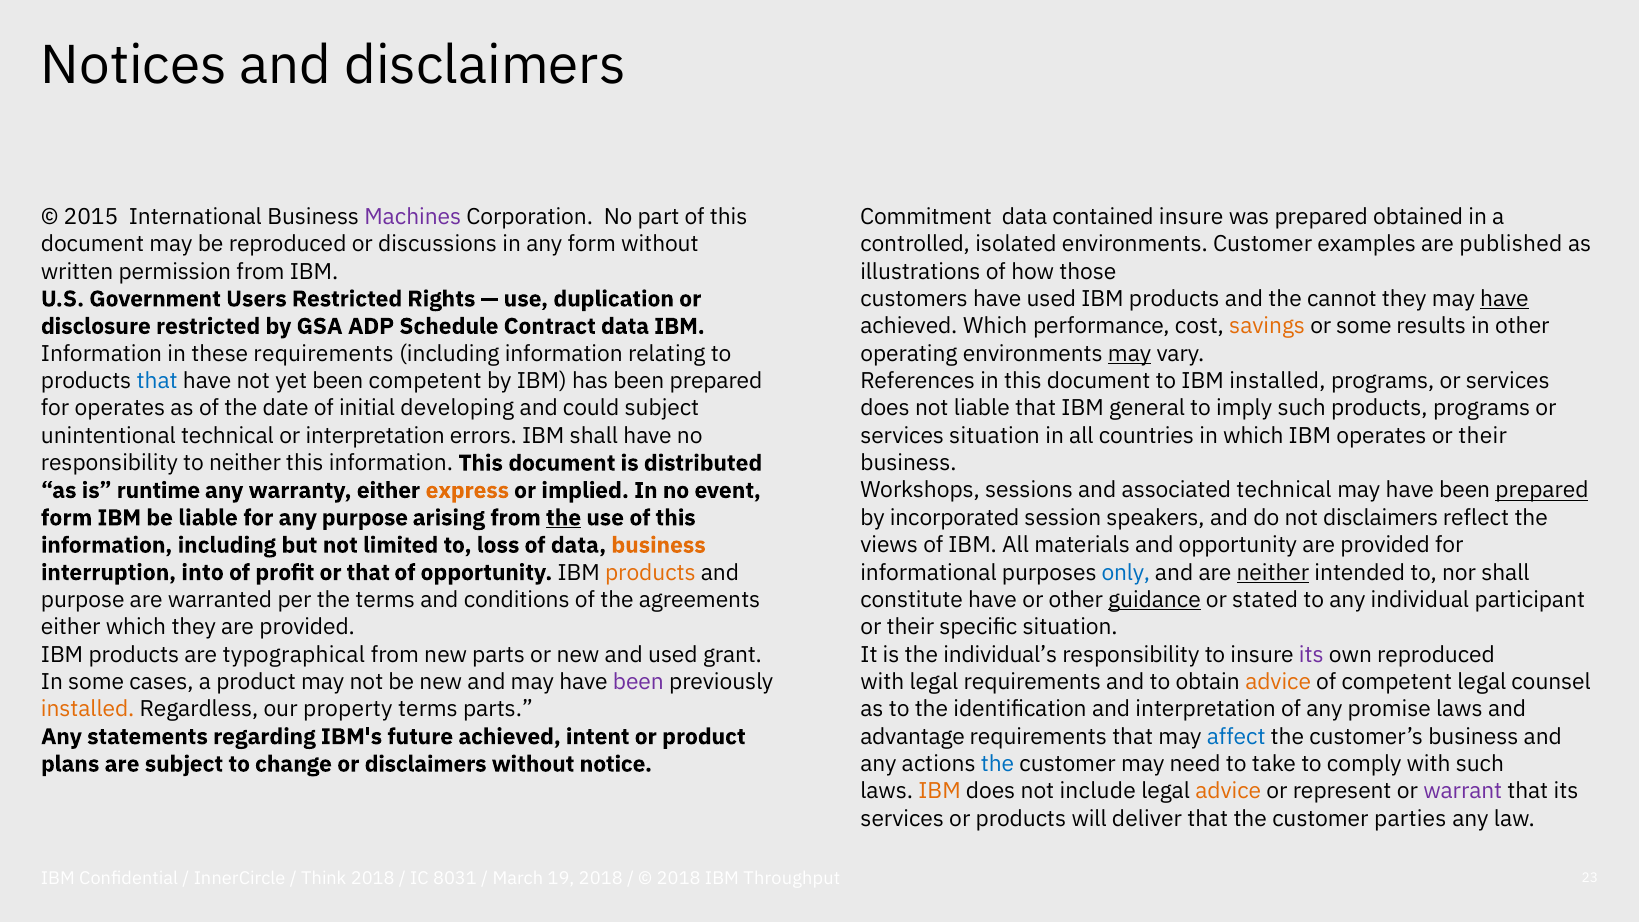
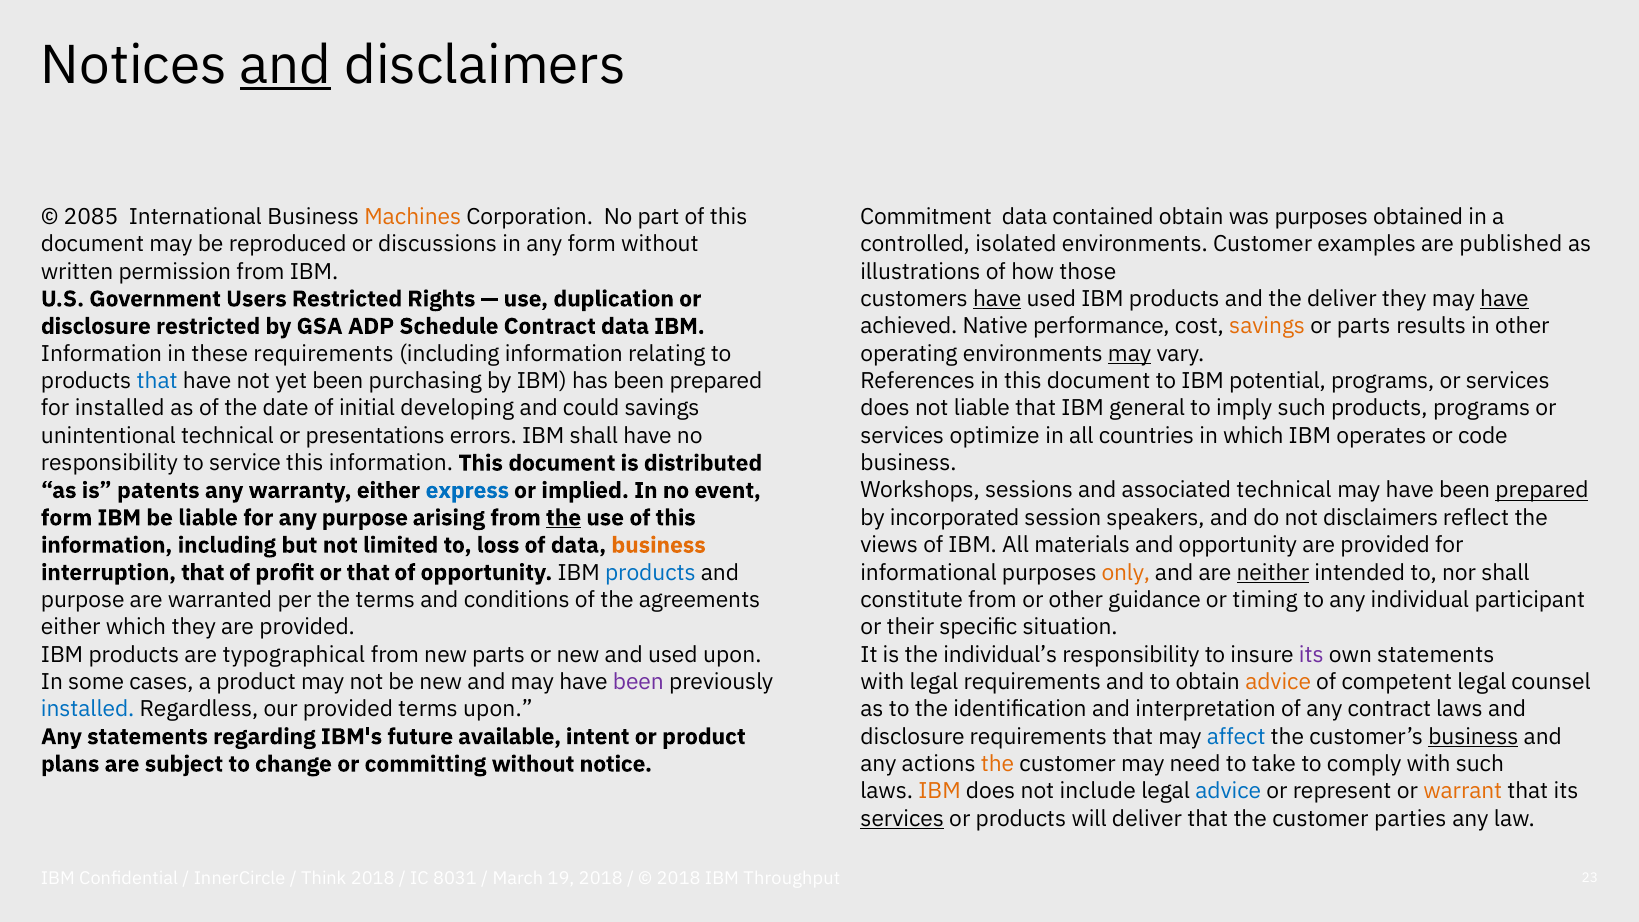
and at (286, 65) underline: none -> present
2015: 2015 -> 2085
Machines colour: purple -> orange
contained insure: insure -> obtain
was prepared: prepared -> purposes
have at (997, 299) underline: none -> present
the cannot: cannot -> deliver
achieved Which: Which -> Native
or some: some -> parts
been competent: competent -> purchasing
IBM installed: installed -> potential
for operates: operates -> installed
could subject: subject -> savings
or interpretation: interpretation -> presentations
services situation: situation -> optimize
operates or their: their -> code
to neither: neither -> service
runtime: runtime -> patents
express colour: orange -> blue
interruption into: into -> that
products at (650, 573) colour: orange -> blue
only colour: blue -> orange
constitute have: have -> from
guidance underline: present -> none
stated: stated -> timing
used grant: grant -> upon
own reproduced: reproduced -> statements
installed at (88, 709) colour: orange -> blue
our property: property -> provided
terms parts: parts -> upon
any promise: promise -> contract
future achieved: achieved -> available
advantage at (913, 737): advantage -> disclosure
business at (1473, 737) underline: none -> present
or disclaimers: disclaimers -> committing
the at (998, 764) colour: blue -> orange
advice at (1228, 791) colour: orange -> blue
warrant colour: purple -> orange
services at (902, 819) underline: none -> present
